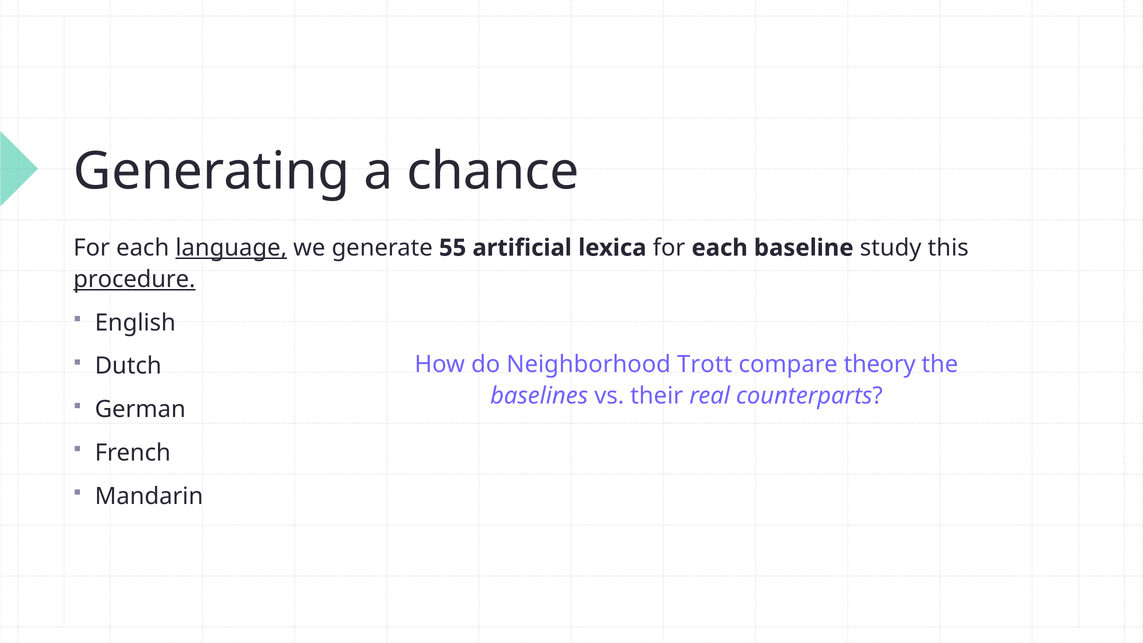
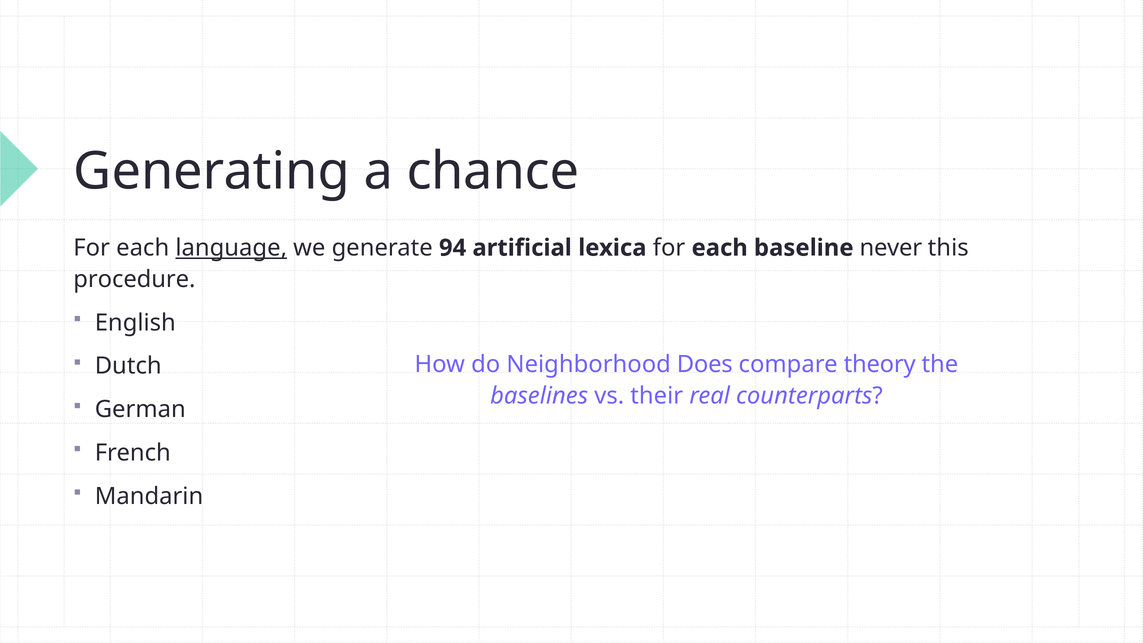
55: 55 -> 94
study: study -> never
procedure underline: present -> none
Trott: Trott -> Does
